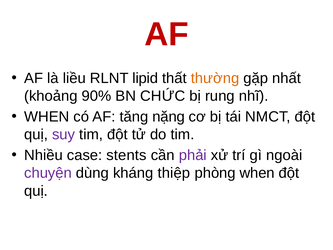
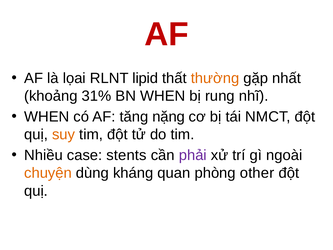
liều: liều -> lọai
90%: 90% -> 31%
BN CHỨC: CHỨC -> WHEN
suy colour: purple -> orange
chuyện colour: purple -> orange
thiệp: thiệp -> quan
phòng when: when -> other
